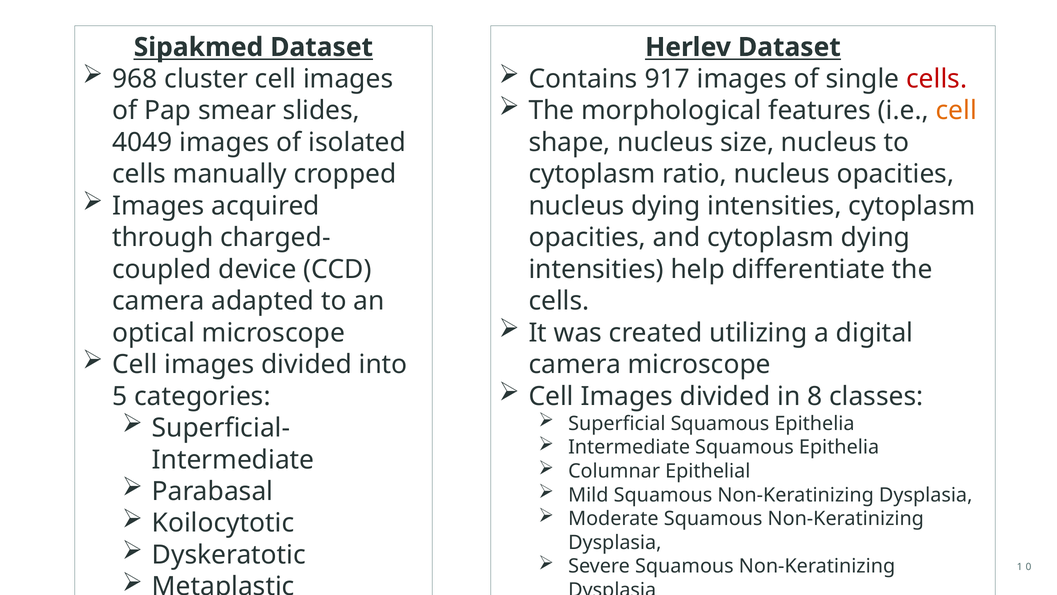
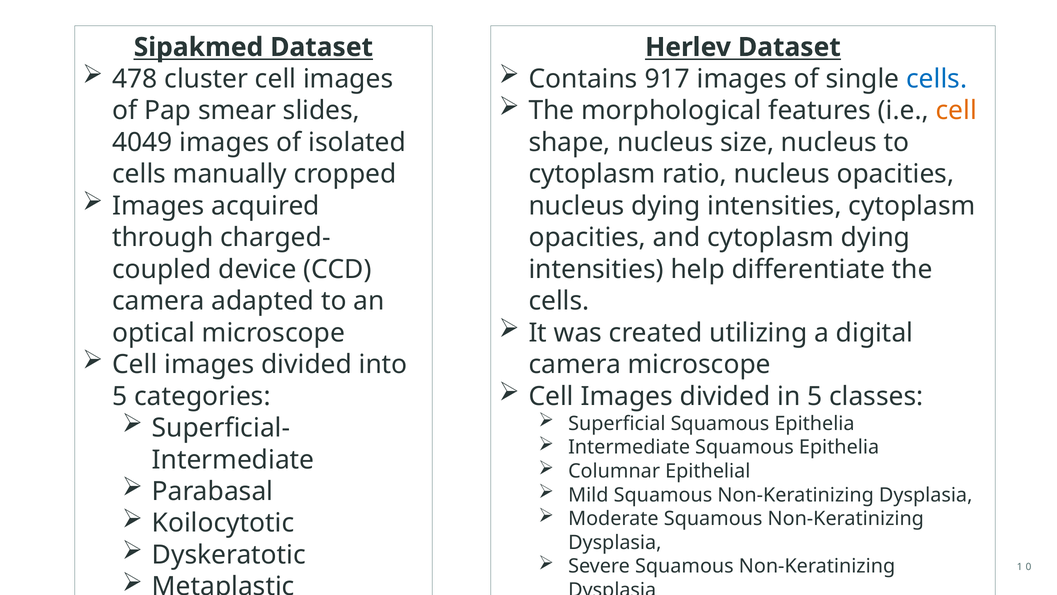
968: 968 -> 478
cells at (937, 79) colour: red -> blue
in 8: 8 -> 5
